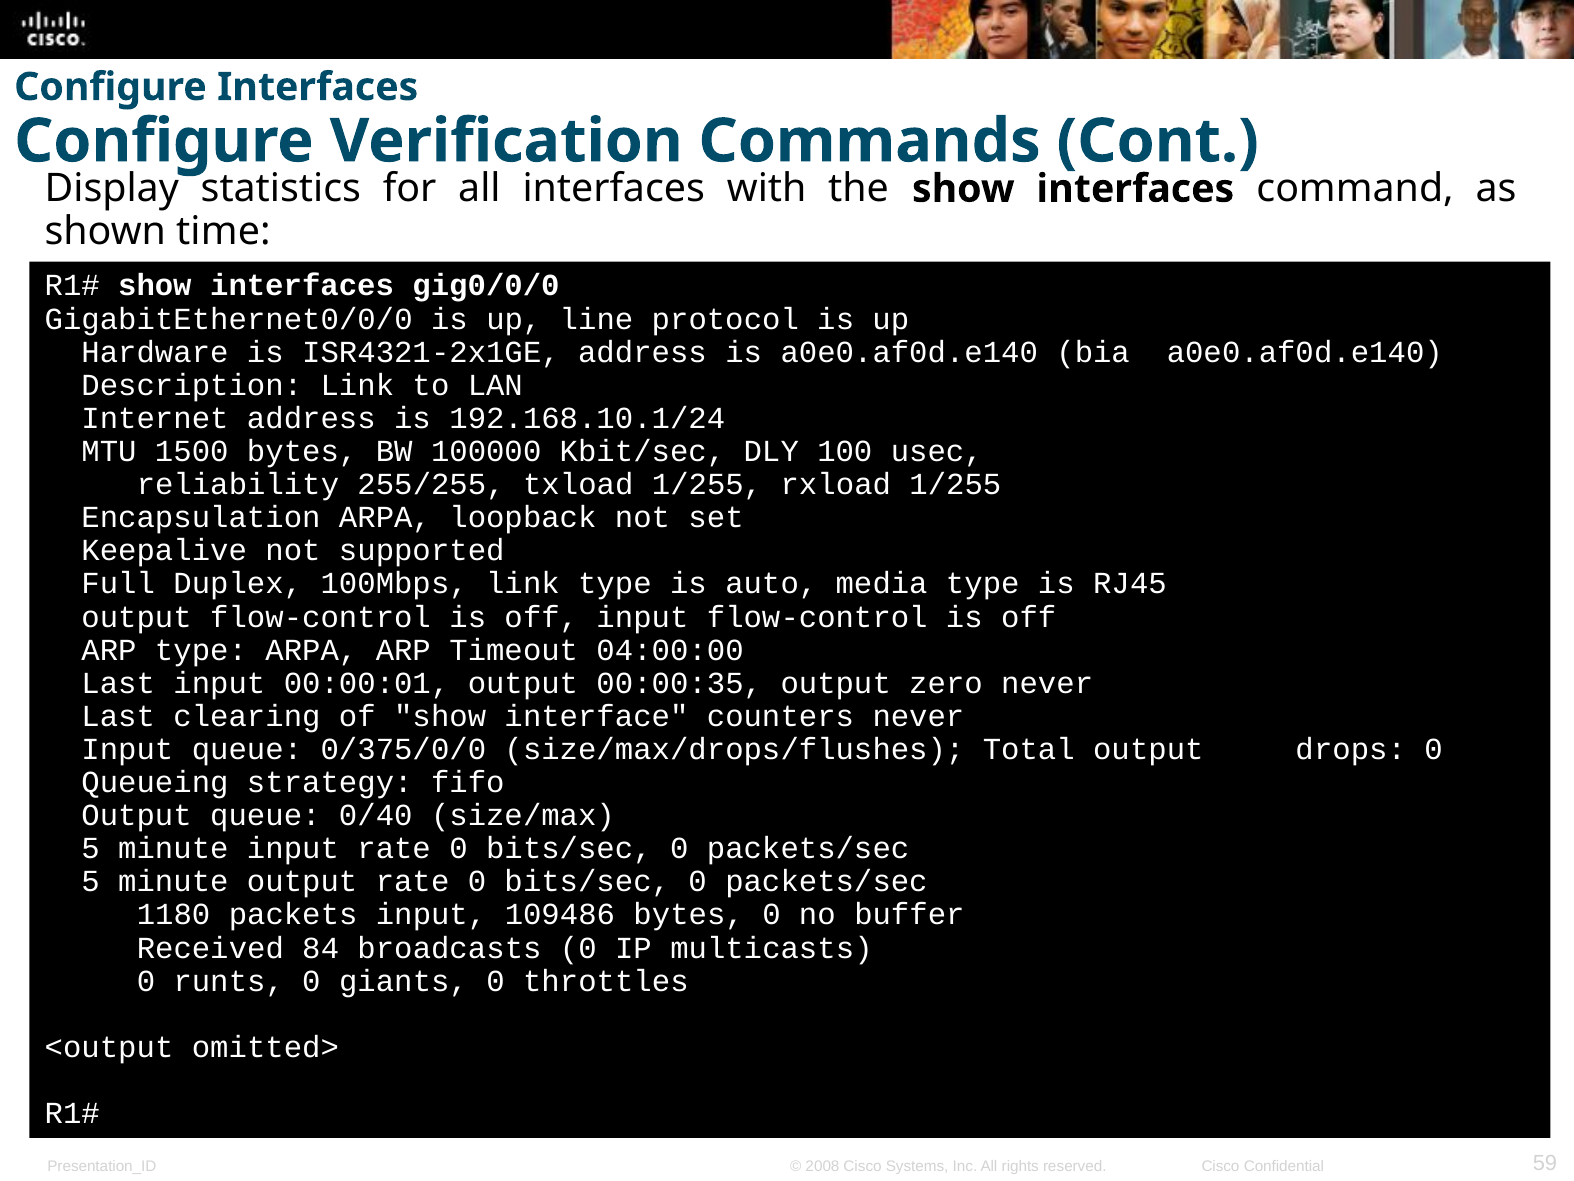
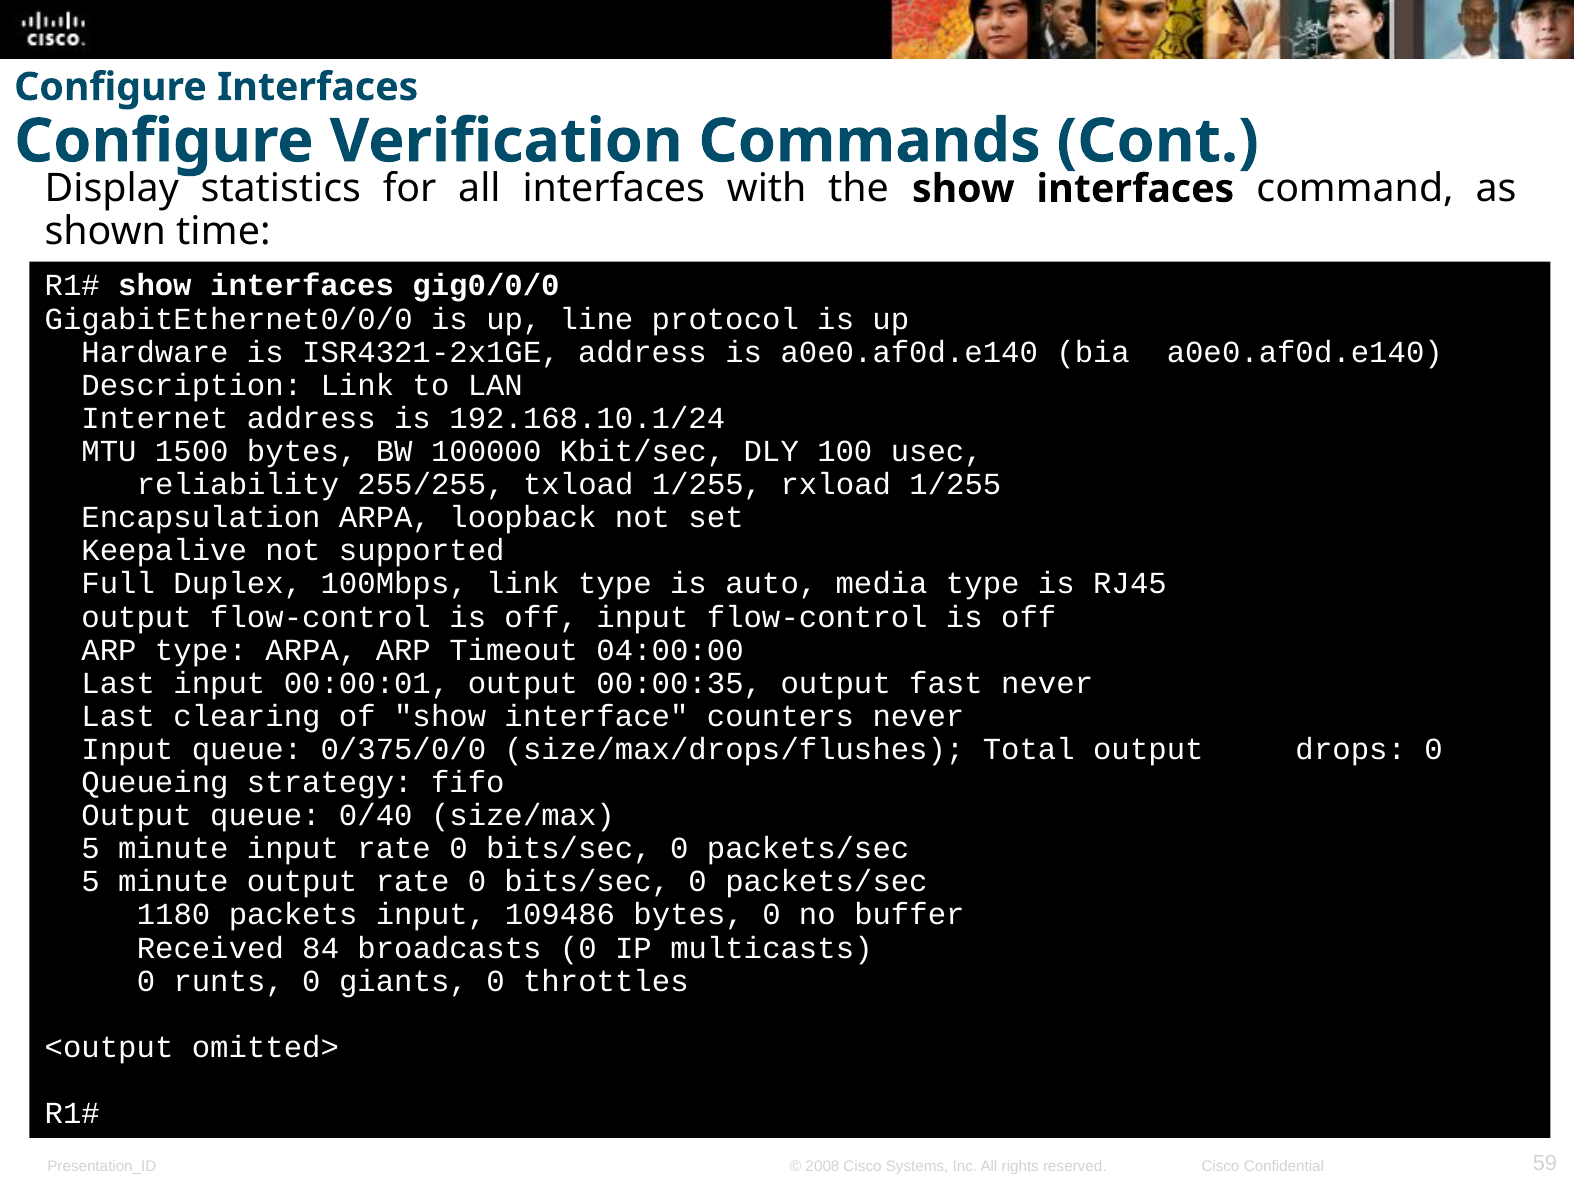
zero: zero -> fast
